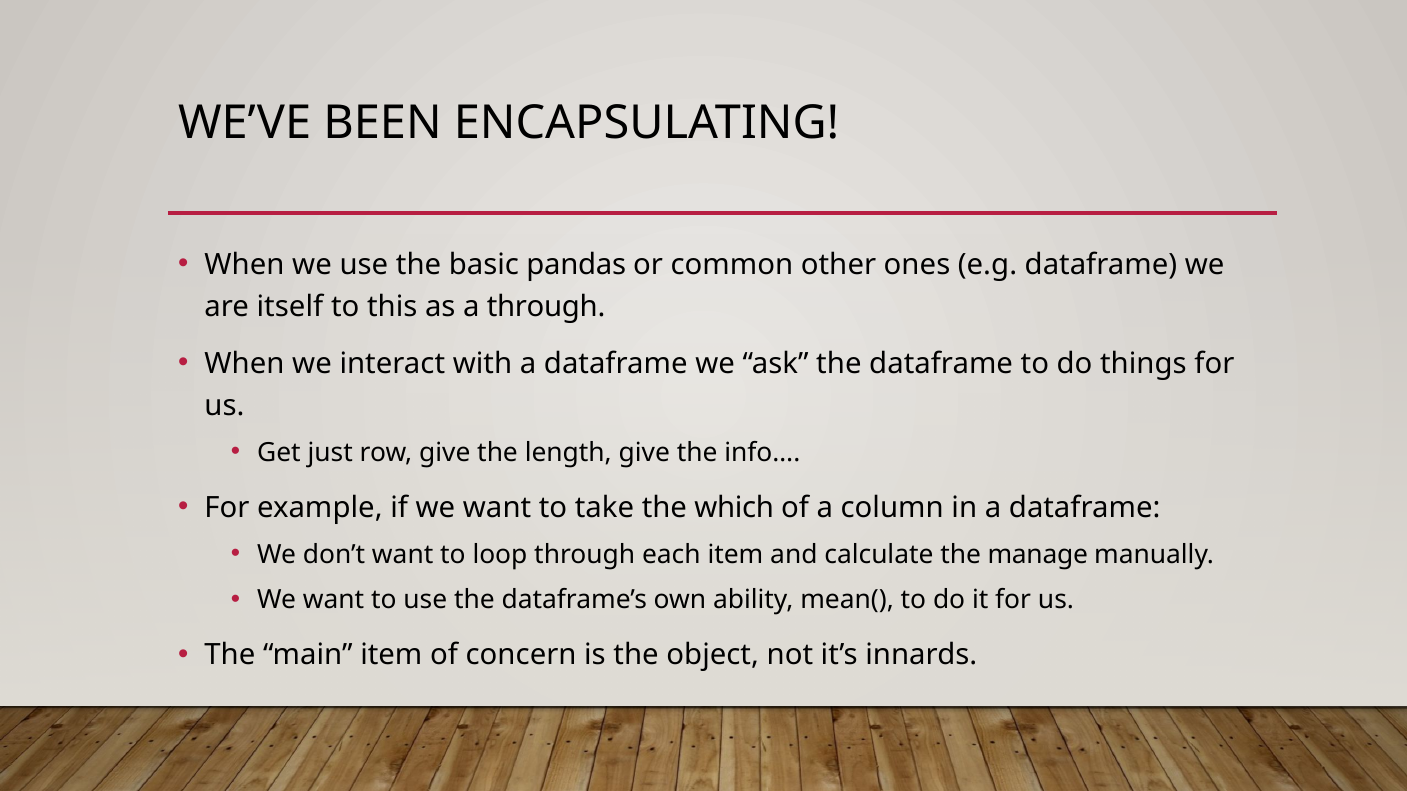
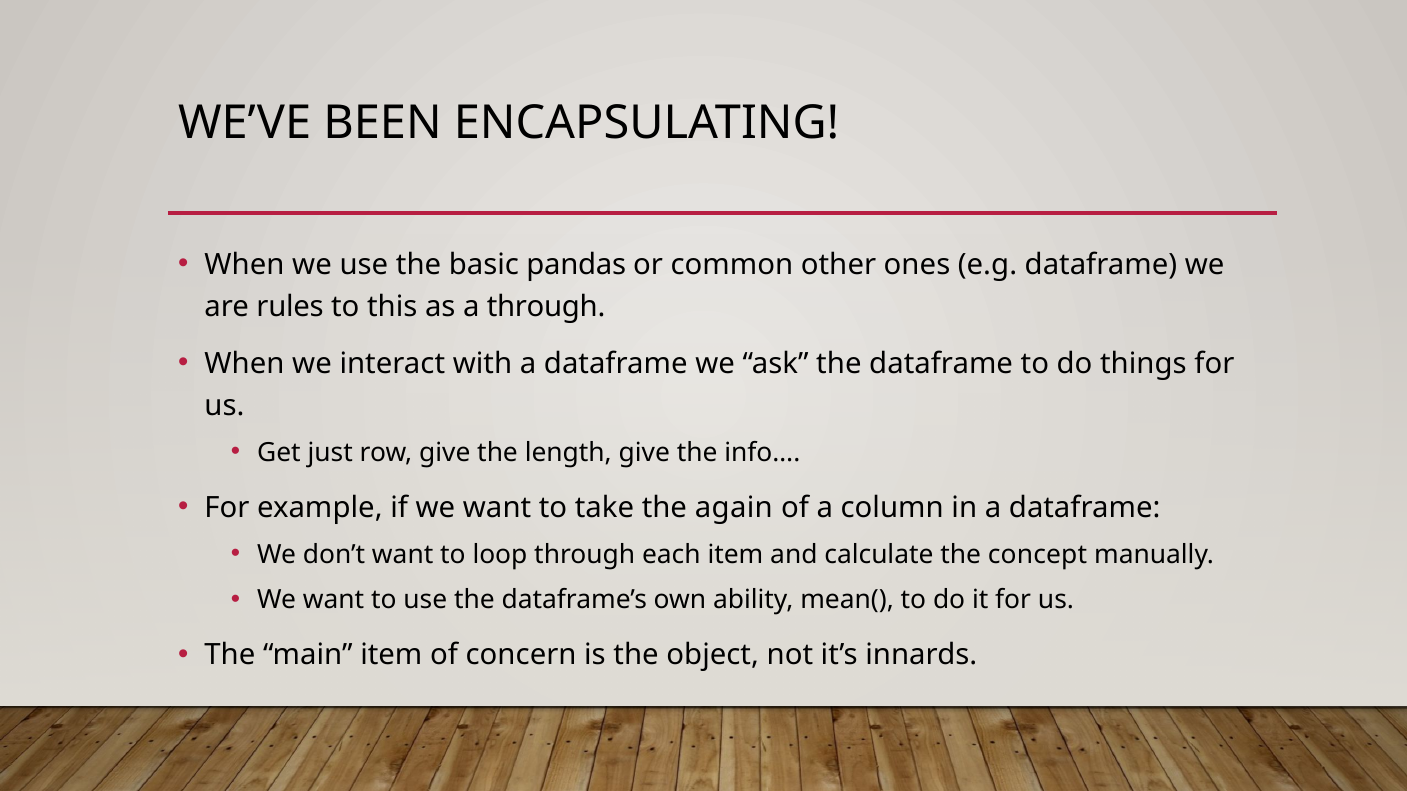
itself: itself -> rules
which: which -> again
manage: manage -> concept
